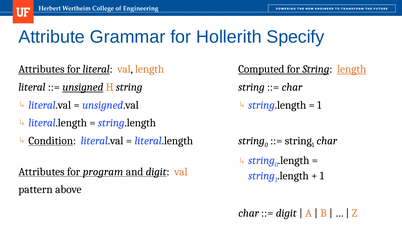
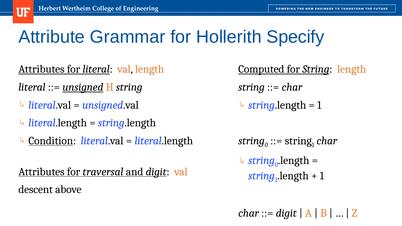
length at (352, 69) underline: present -> none
program: program -> traversal
pattern: pattern -> descent
